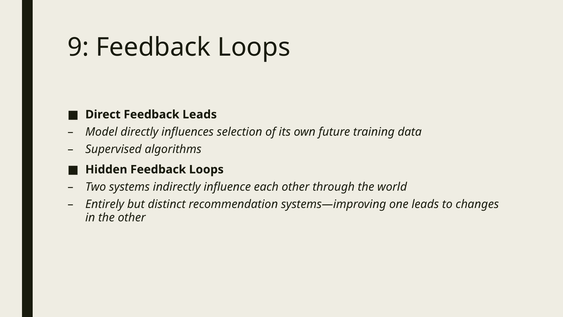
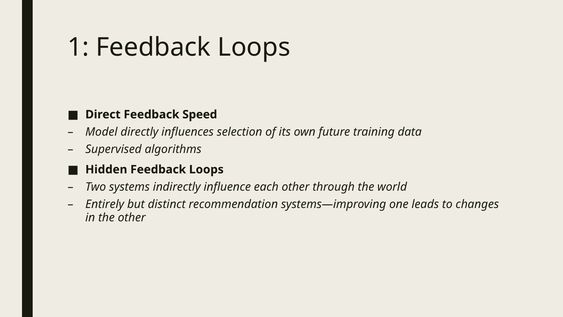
9: 9 -> 1
Feedback Leads: Leads -> Speed
